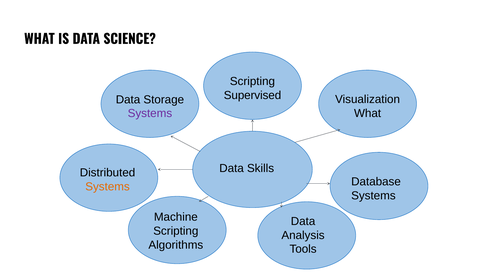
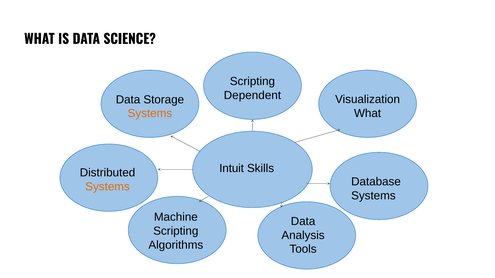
Supervised: Supervised -> Dependent
Systems at (150, 113) colour: purple -> orange
Data at (232, 168): Data -> Intuit
